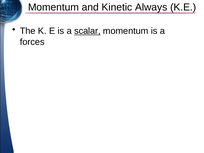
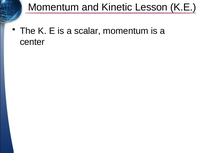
Always: Always -> Lesson
scalar underline: present -> none
forces: forces -> center
